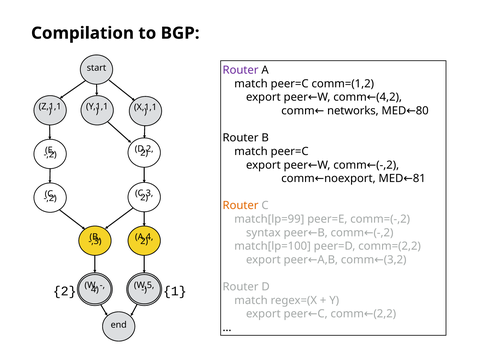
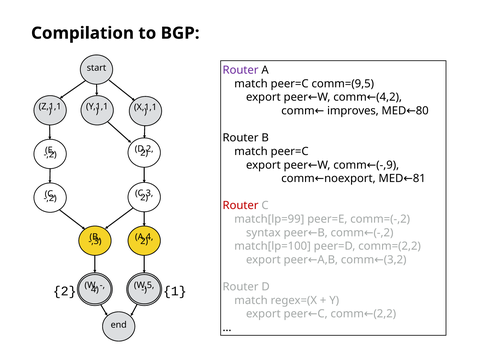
comm=(1,2: comm=(1,2 -> comm=(9,5
networks: networks -> improves
-,2 at (388, 165): -,2 -> -,9
Router at (241, 206) colour: orange -> red
